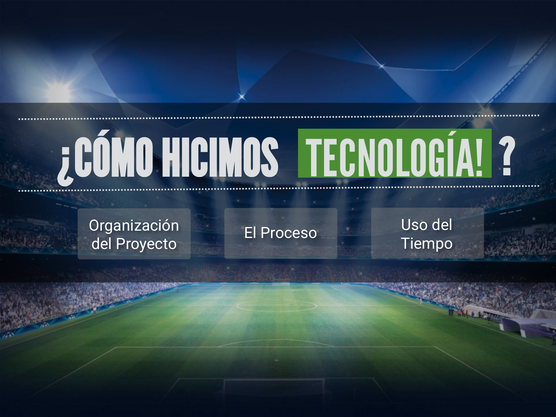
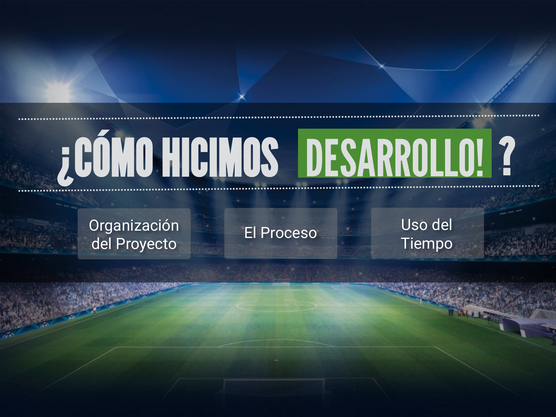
TECNOLOGÍA: TECNOLOGÍA -> DESARROLLO
